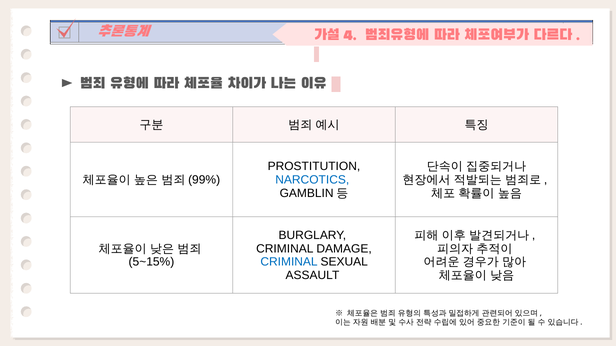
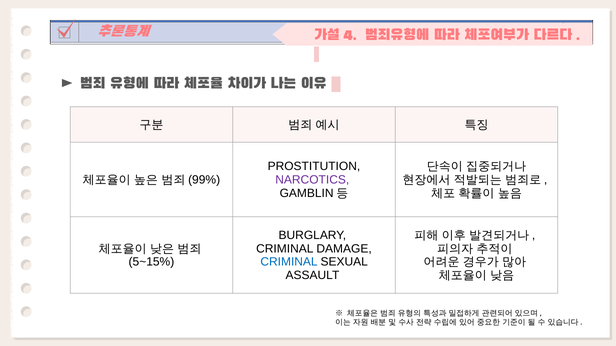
NARCOTICS colour: blue -> purple
